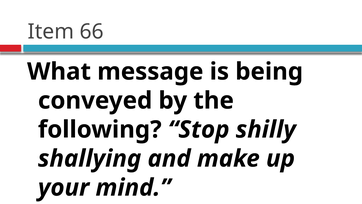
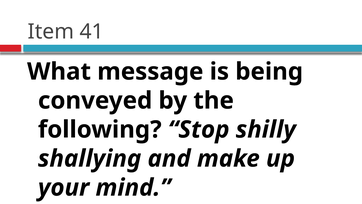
66: 66 -> 41
